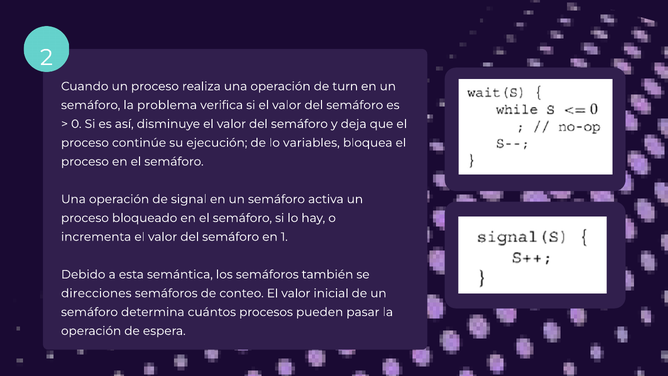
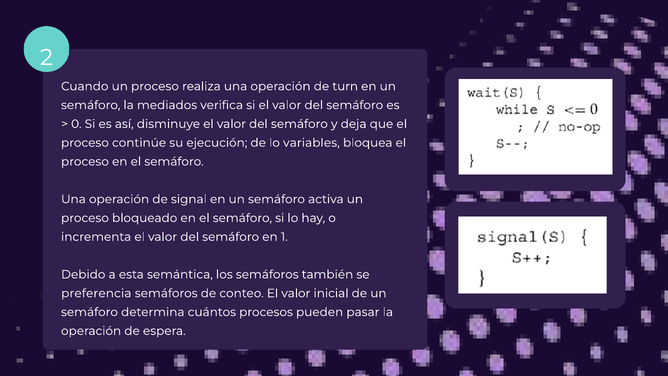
problema: problema -> mediados
direcciones: direcciones -> preferencia
